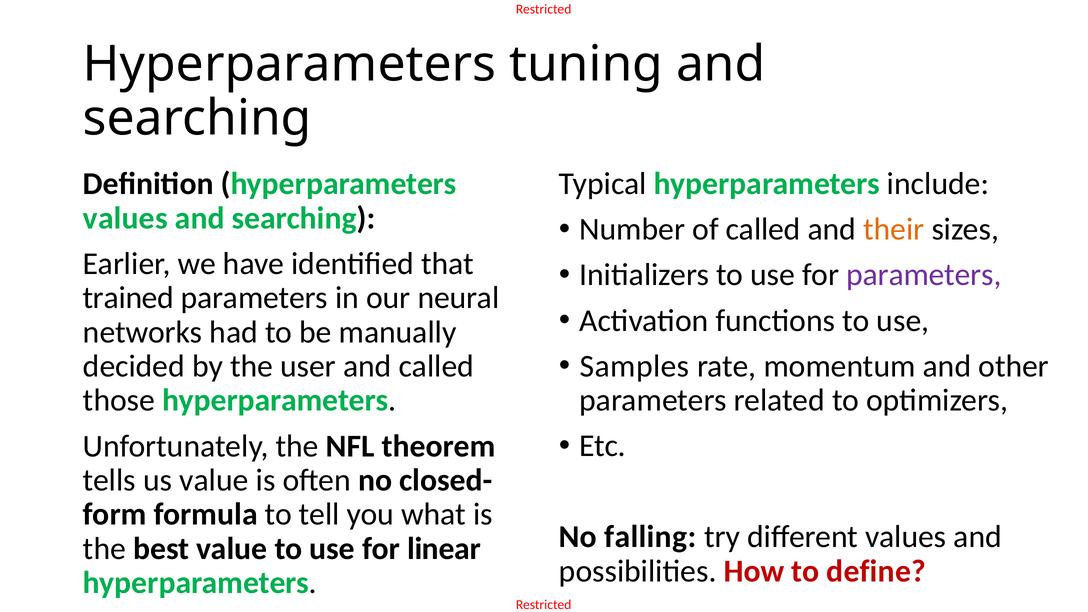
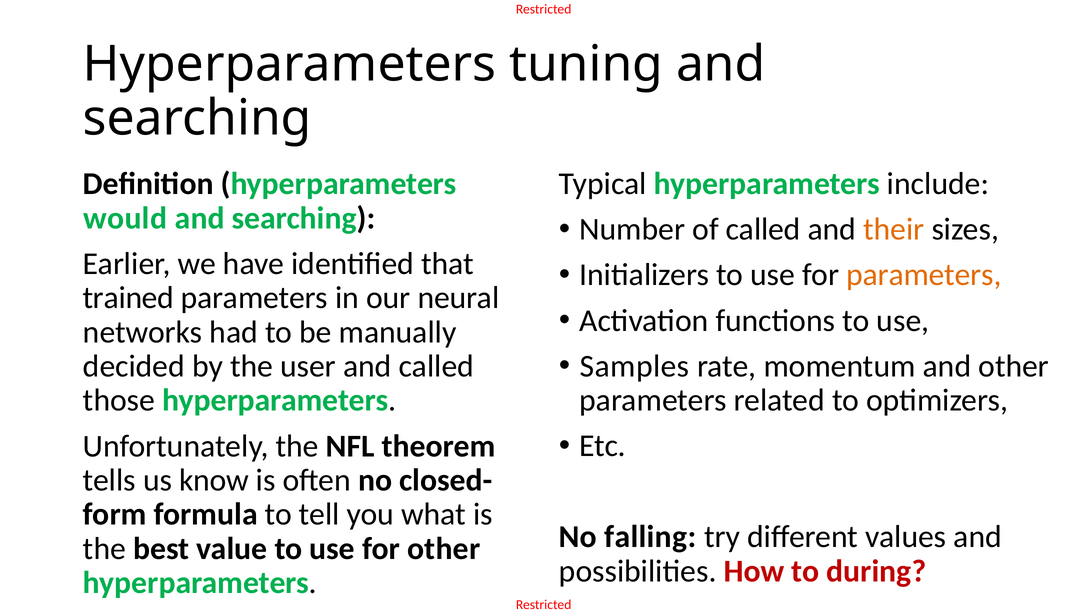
values at (125, 218): values -> would
parameters at (924, 275) colour: purple -> orange
us value: value -> know
for linear: linear -> other
define: define -> during
